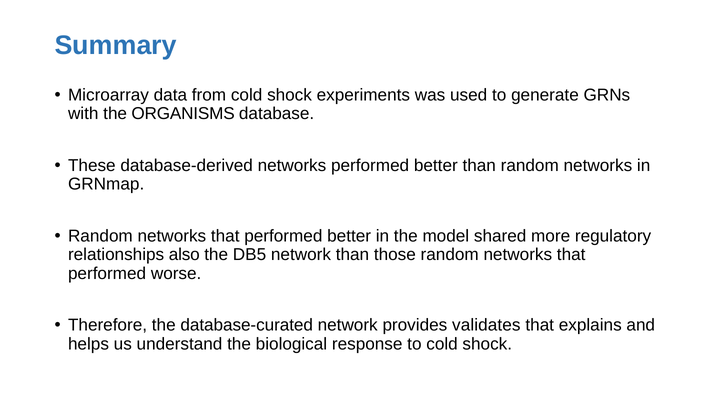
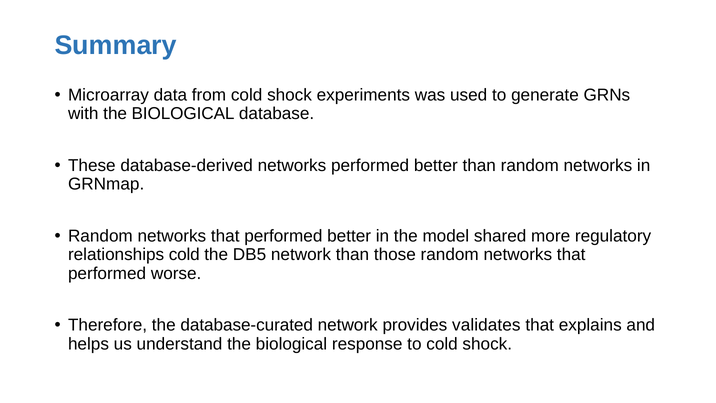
with the ORGANISMS: ORGANISMS -> BIOLOGICAL
relationships also: also -> cold
